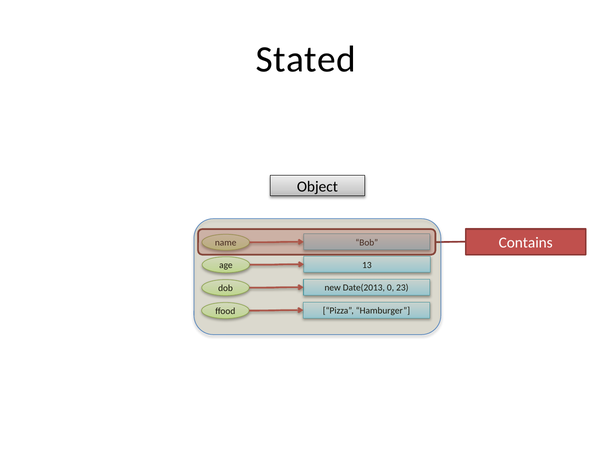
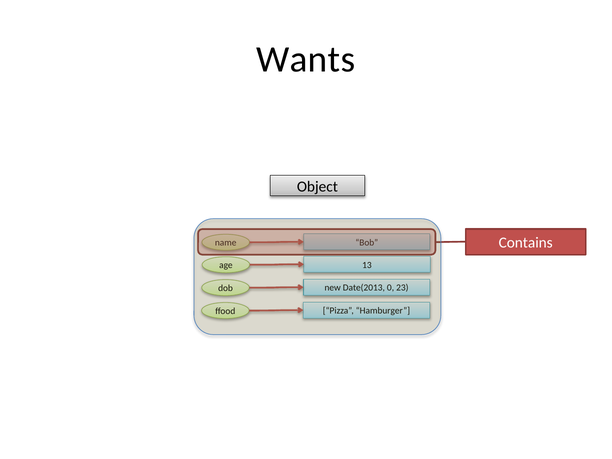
Stated: Stated -> Wants
